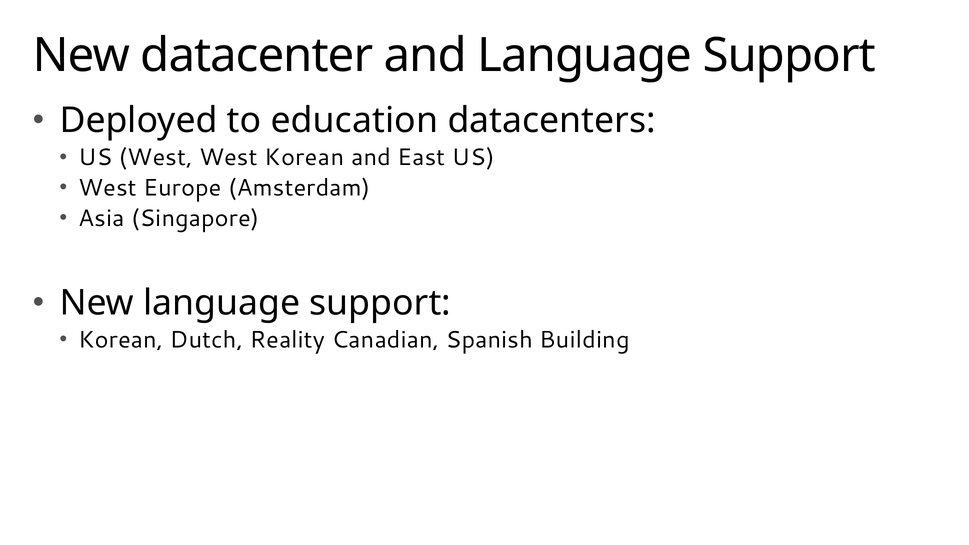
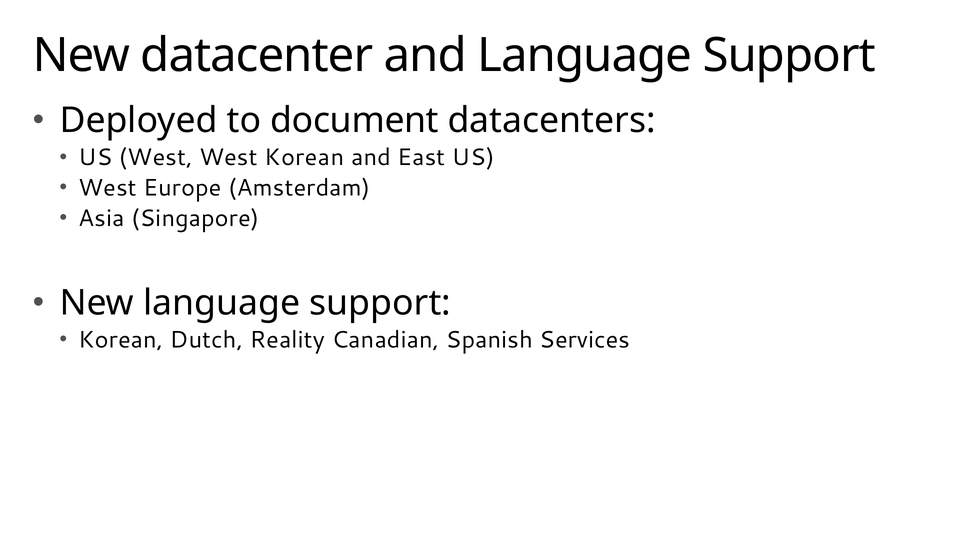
education: education -> document
Building: Building -> Services
